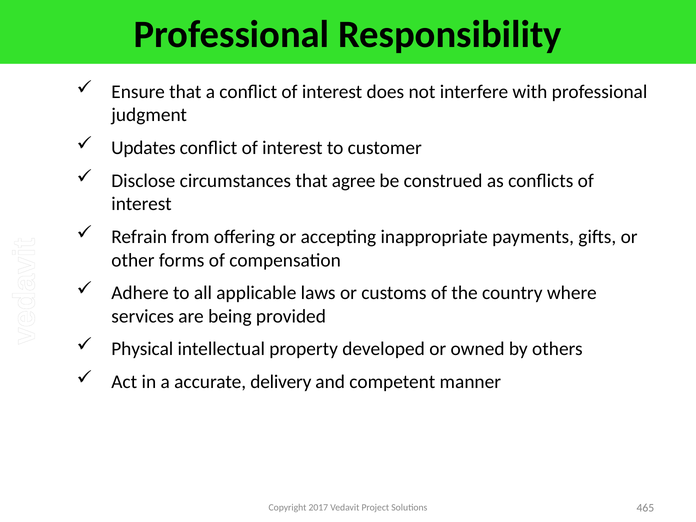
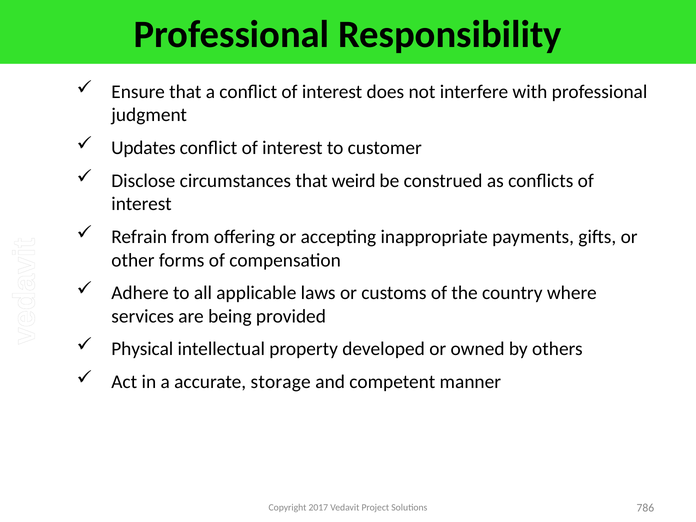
agree: agree -> weird
delivery: delivery -> storage
465: 465 -> 786
